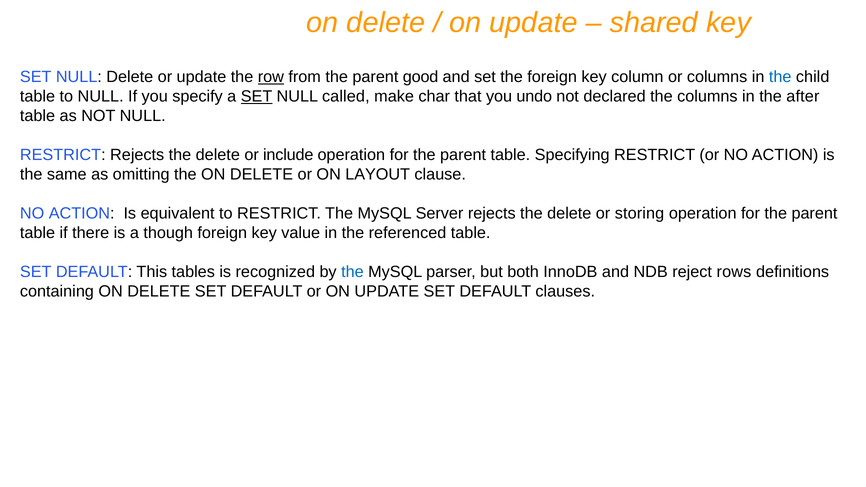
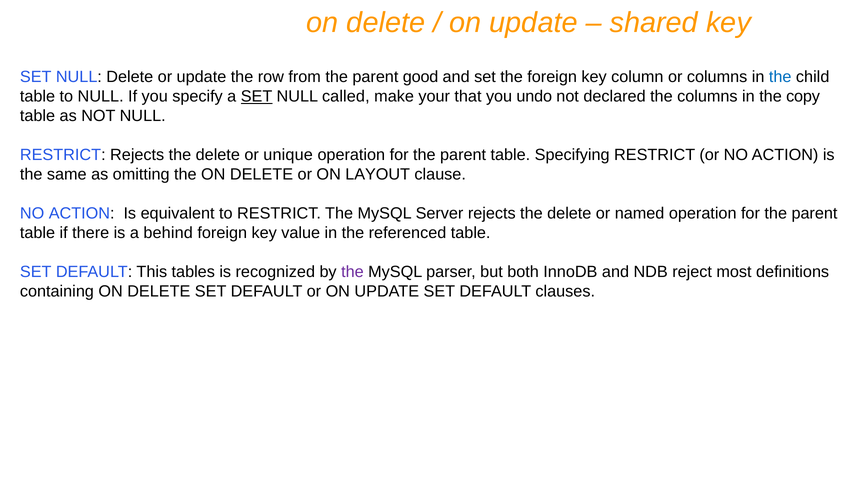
row underline: present -> none
char: char -> your
after: after -> copy
include: include -> unique
storing: storing -> named
though: though -> behind
the at (352, 272) colour: blue -> purple
rows: rows -> most
